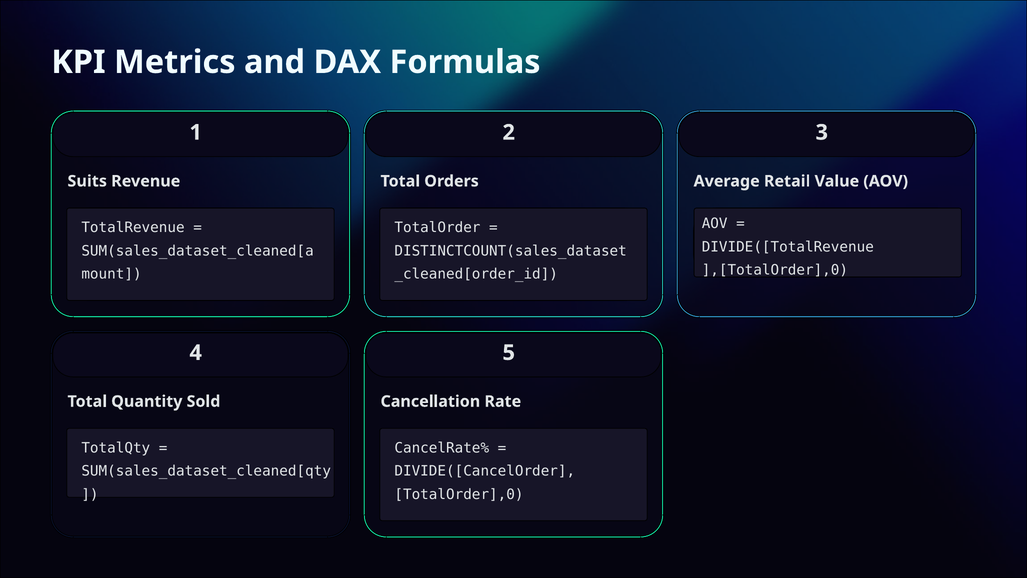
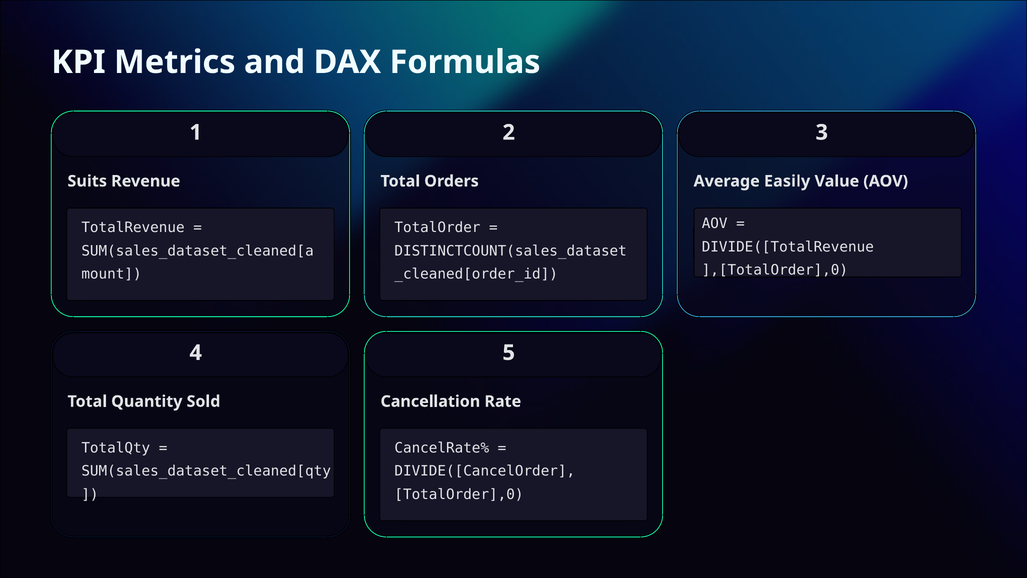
Retail: Retail -> Easily
